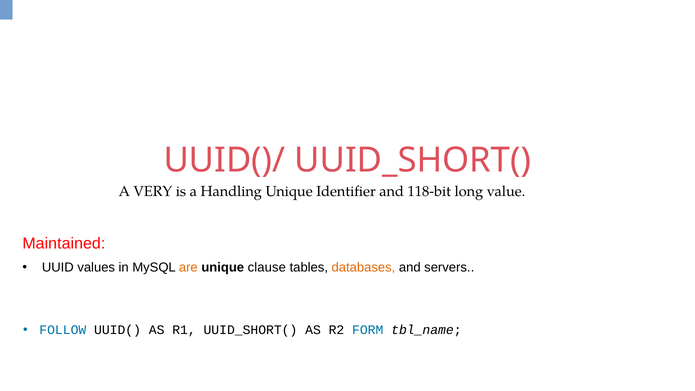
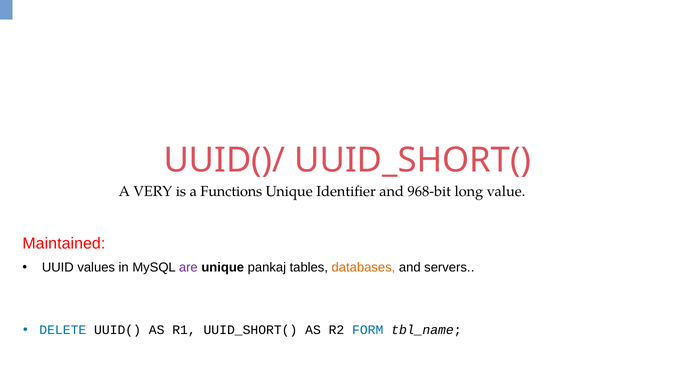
Handling: Handling -> Functions
118-bit: 118-bit -> 968-bit
are colour: orange -> purple
clause: clause -> pankaj
FOLLOW: FOLLOW -> DELETE
